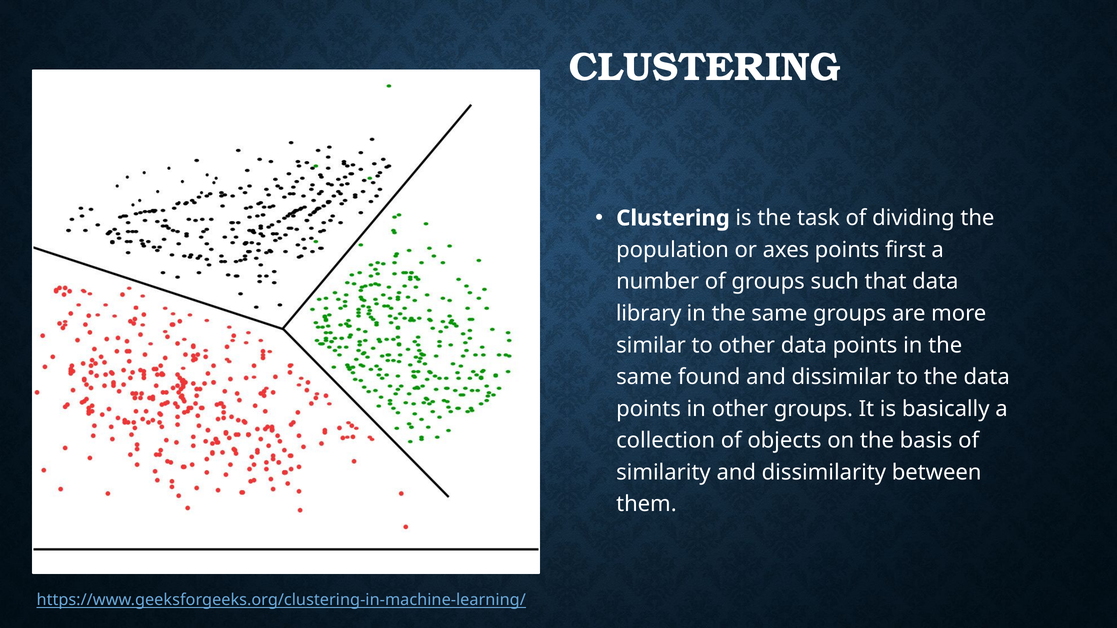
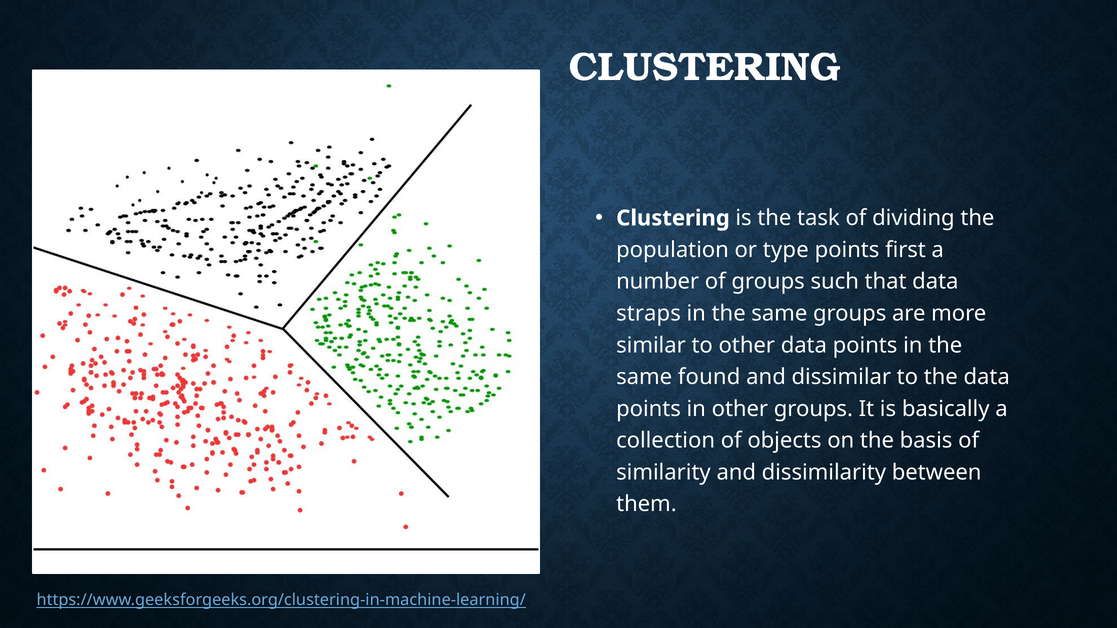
axes: axes -> type
library: library -> straps
